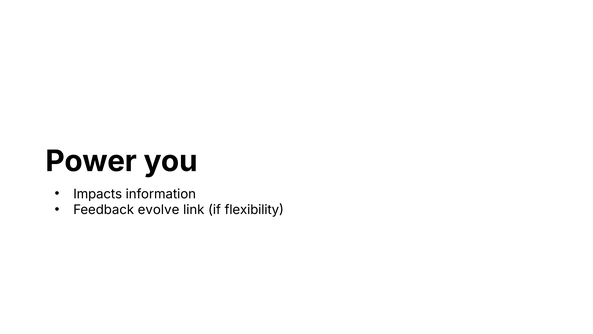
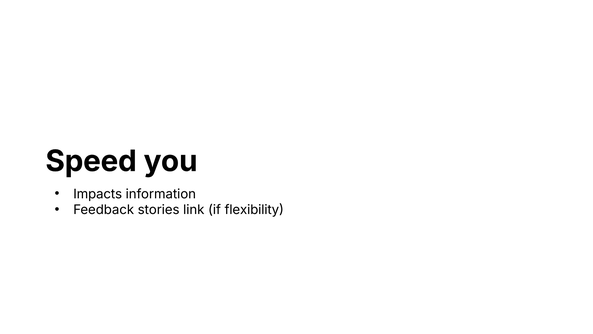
Power: Power -> Speed
evolve: evolve -> stories
